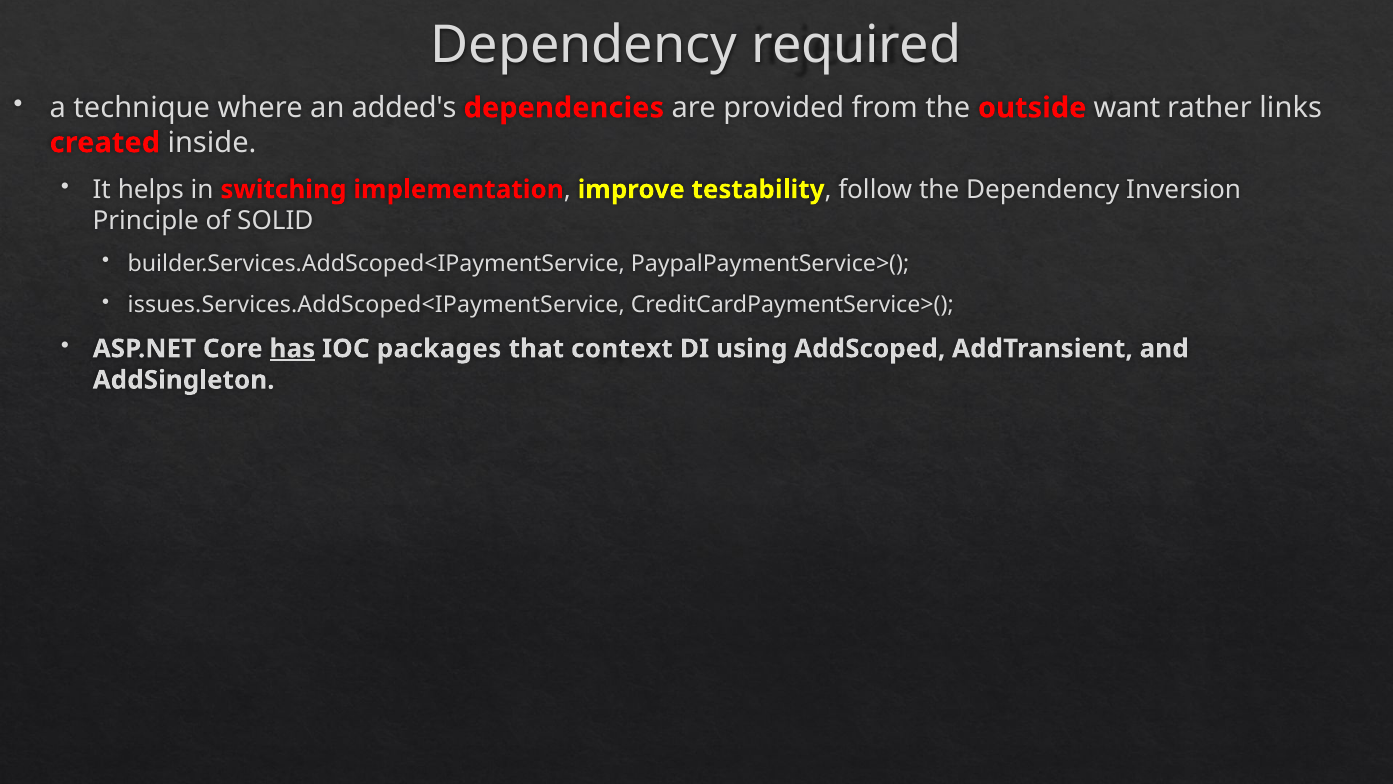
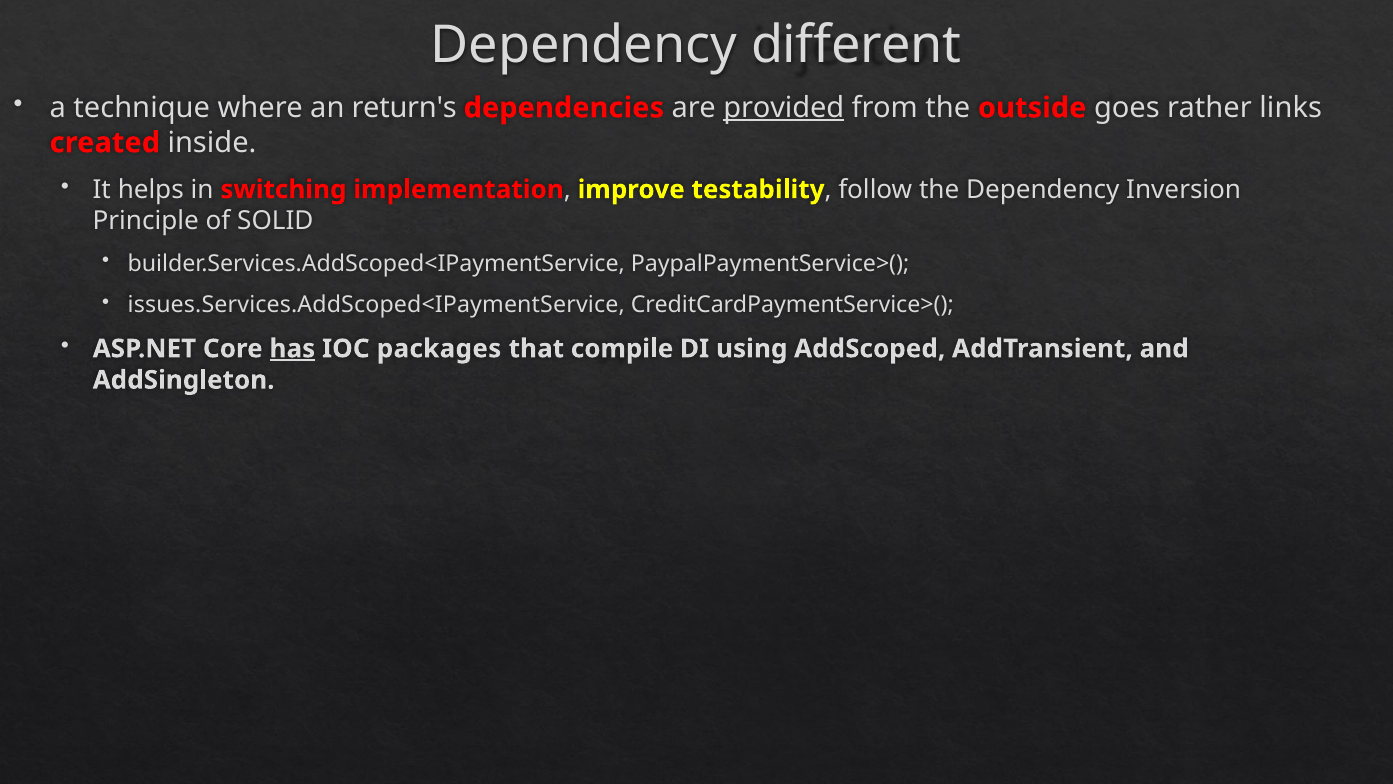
required: required -> different
added's: added's -> return's
provided underline: none -> present
want: want -> goes
context: context -> compile
